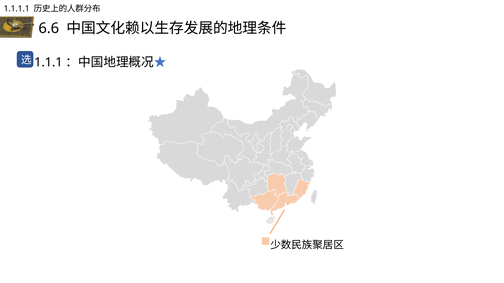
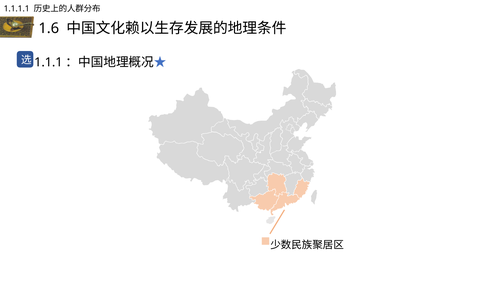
6.6: 6.6 -> 1.6
